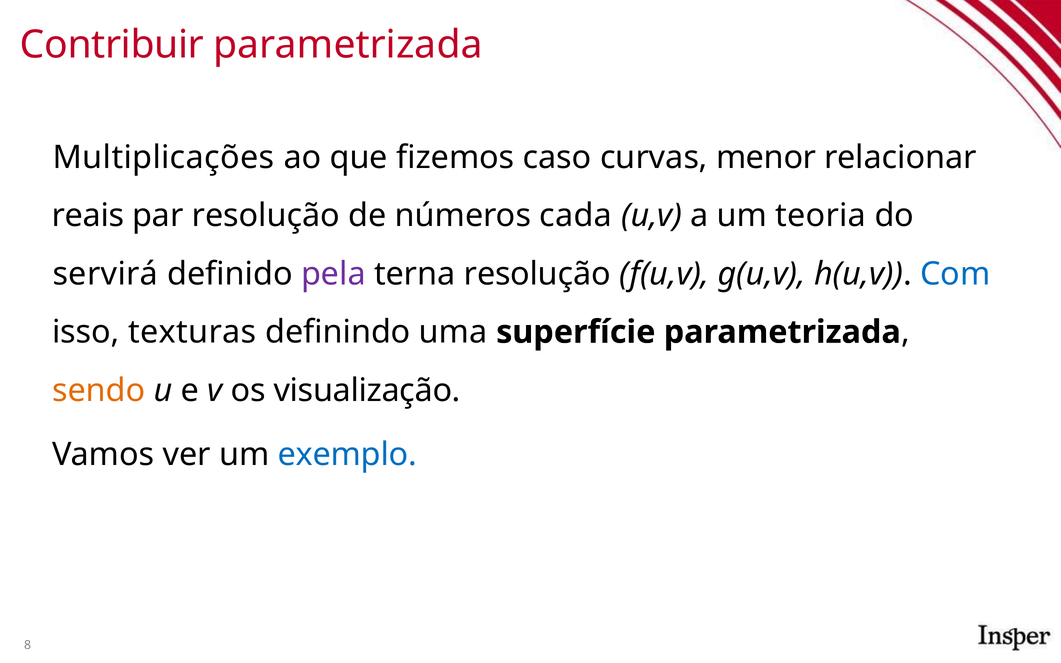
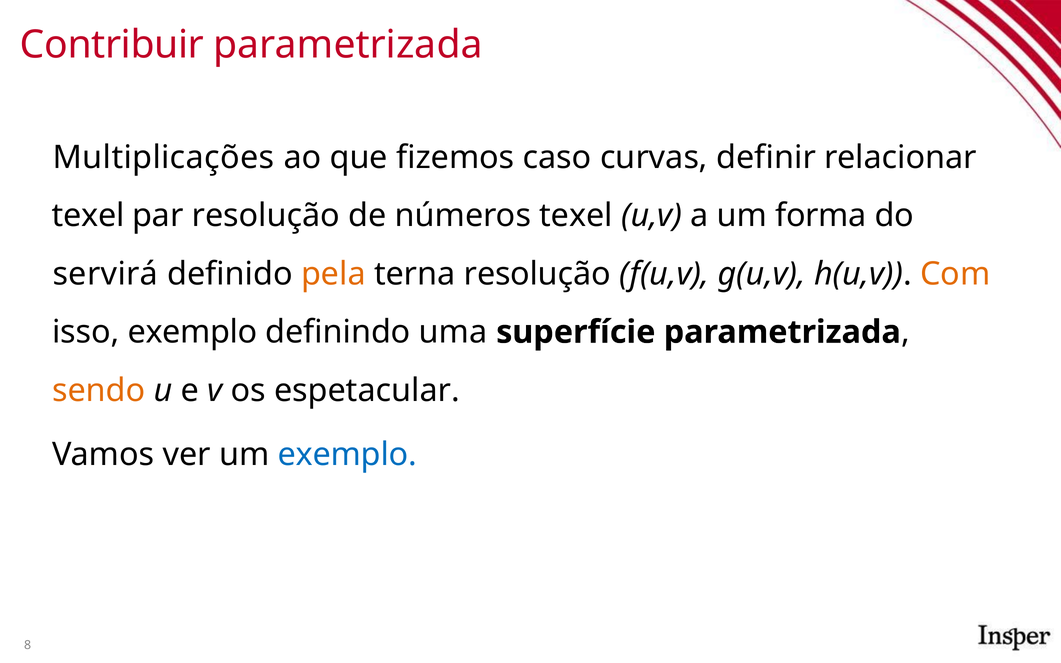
menor: menor -> definir
reais at (88, 216): reais -> texel
números cada: cada -> texel
teoria: teoria -> forma
pela colour: purple -> orange
Com colour: blue -> orange
isso texturas: texturas -> exemplo
visualização: visualização -> espetacular
